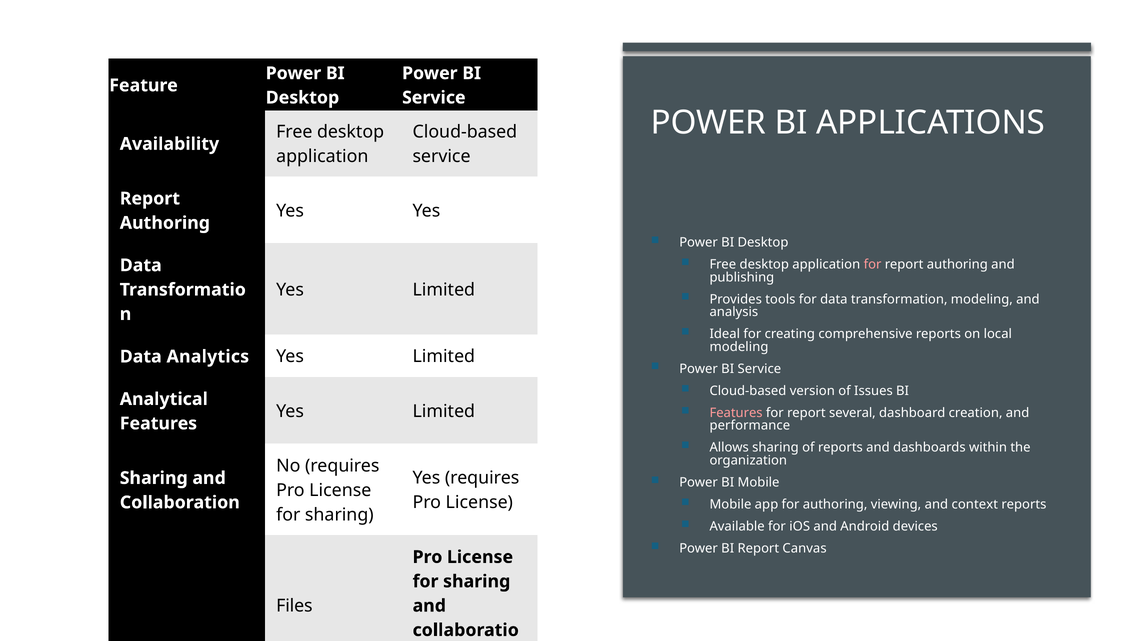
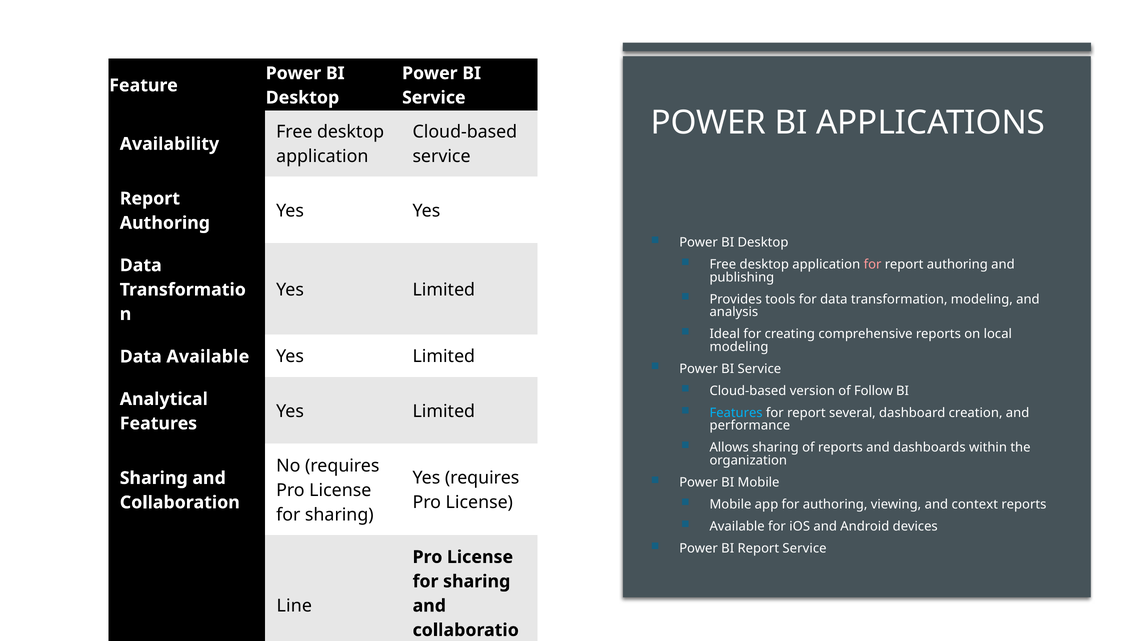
Data Analytics: Analytics -> Available
Issues: Issues -> Follow
Features at (736, 413) colour: pink -> light blue
Report Canvas: Canvas -> Service
Files: Files -> Line
